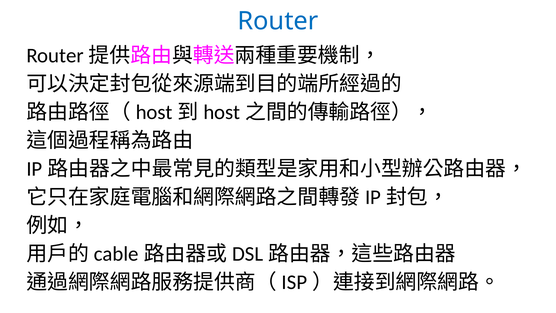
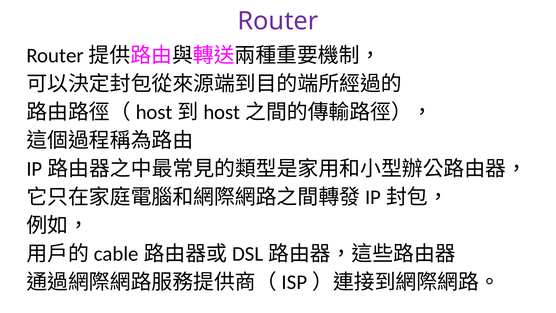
Router colour: blue -> purple
